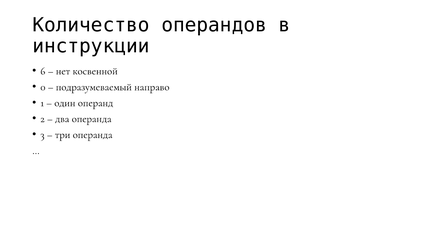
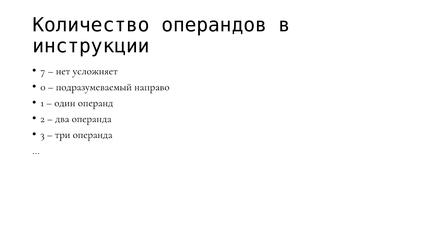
6: 6 -> 7
косвенной: косвенной -> усложняет
